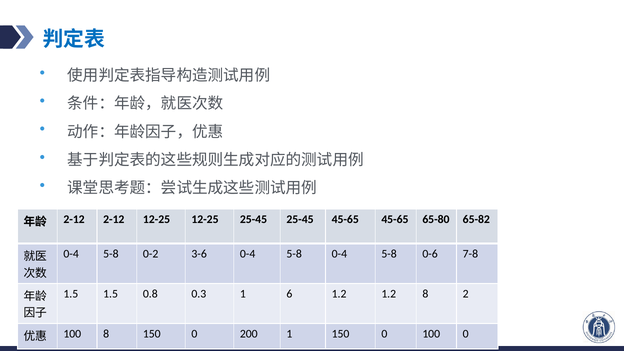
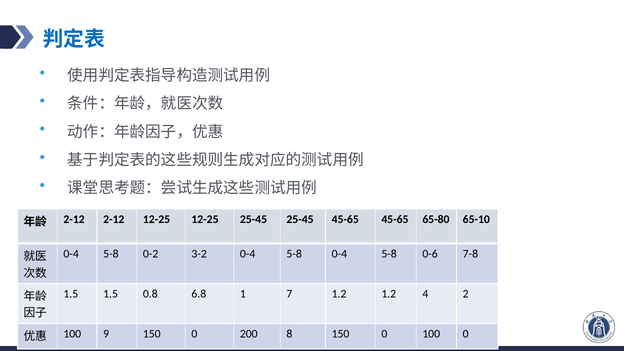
65-82: 65-82 -> 65-10
3-6: 3-6 -> 3-2
0.3: 0.3 -> 6.8
6: 6 -> 7
1.2 8: 8 -> 4
100 8: 8 -> 9
200 1: 1 -> 8
